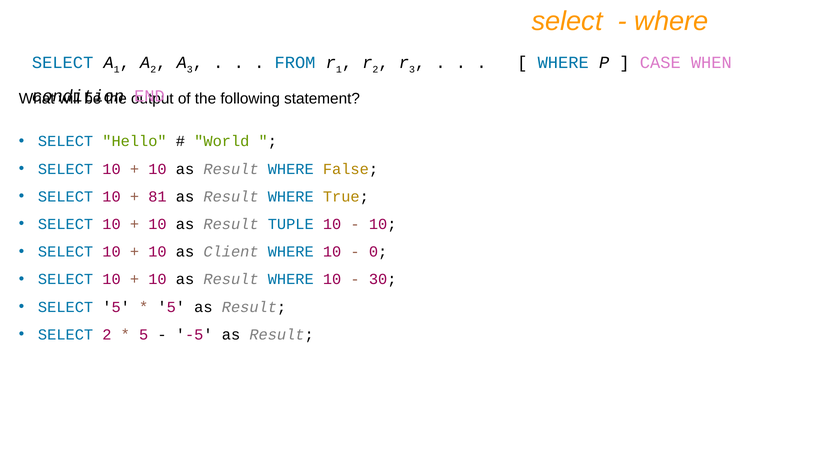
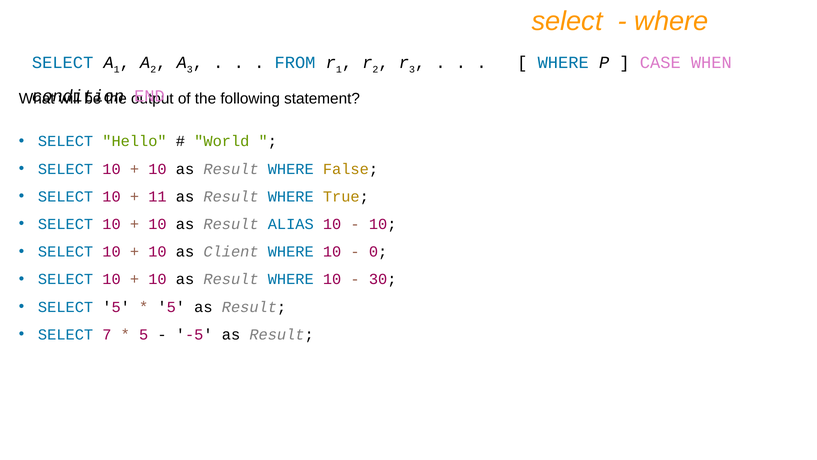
81: 81 -> 11
TUPLE: TUPLE -> ALIAS
SELECT 2: 2 -> 7
